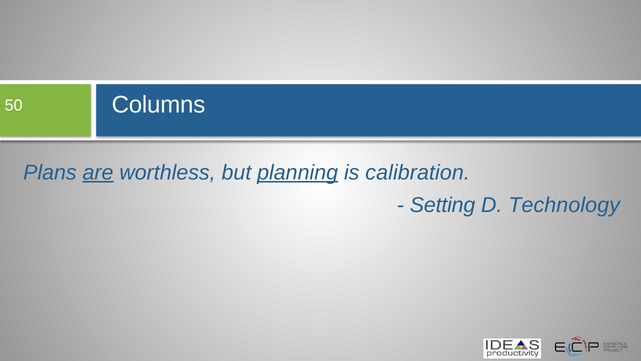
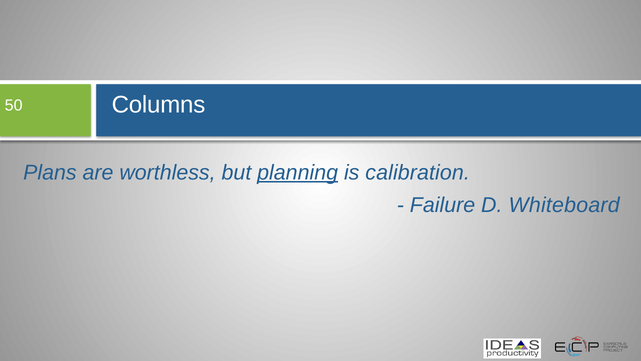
are underline: present -> none
Setting: Setting -> Failure
Technology: Technology -> Whiteboard
